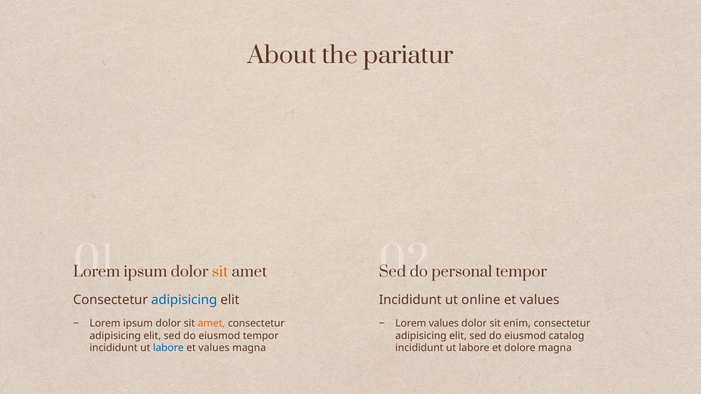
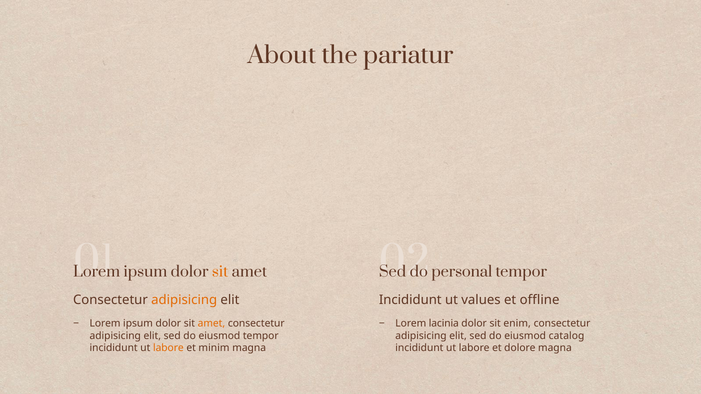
adipisicing at (184, 300) colour: blue -> orange
online: online -> values
values at (540, 300): values -> offline
Lorem values: values -> lacinia
labore at (168, 348) colour: blue -> orange
values at (214, 348): values -> minim
